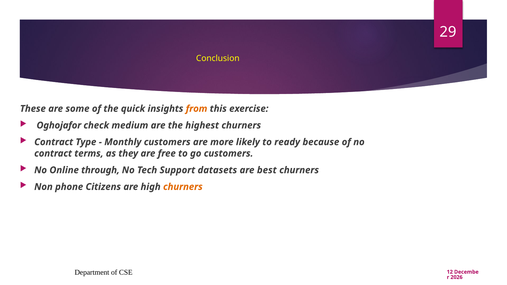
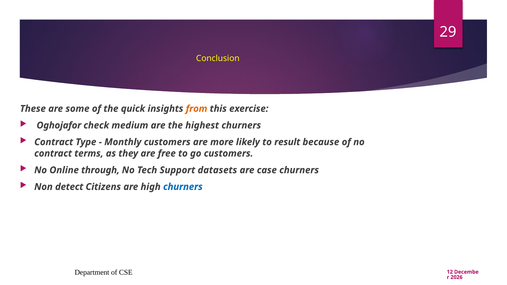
ready: ready -> result
best: best -> case
phone: phone -> detect
churners at (183, 187) colour: orange -> blue
